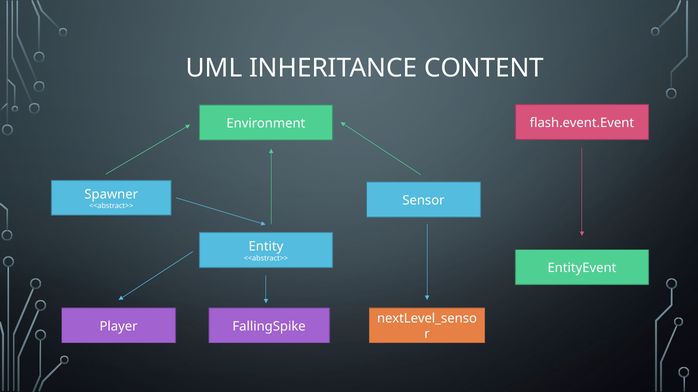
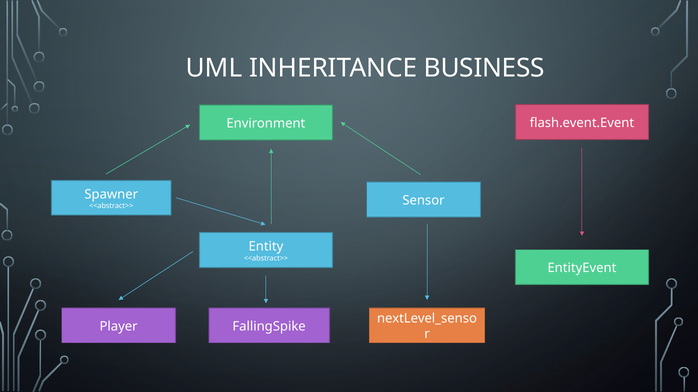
CONTENT: CONTENT -> BUSINESS
